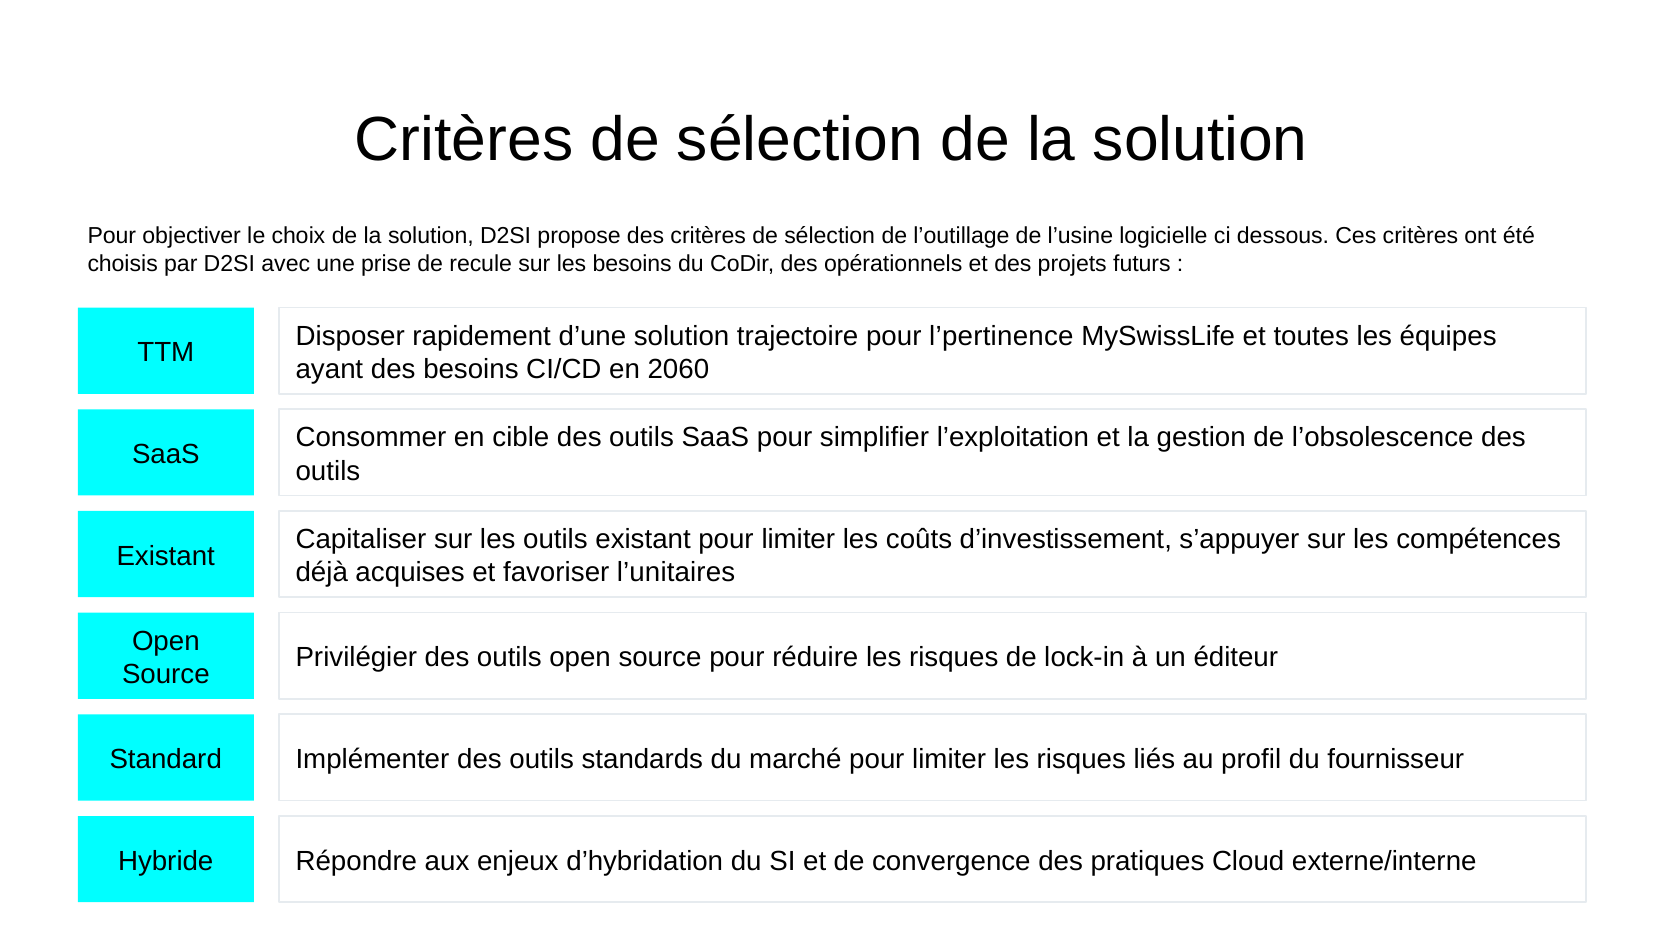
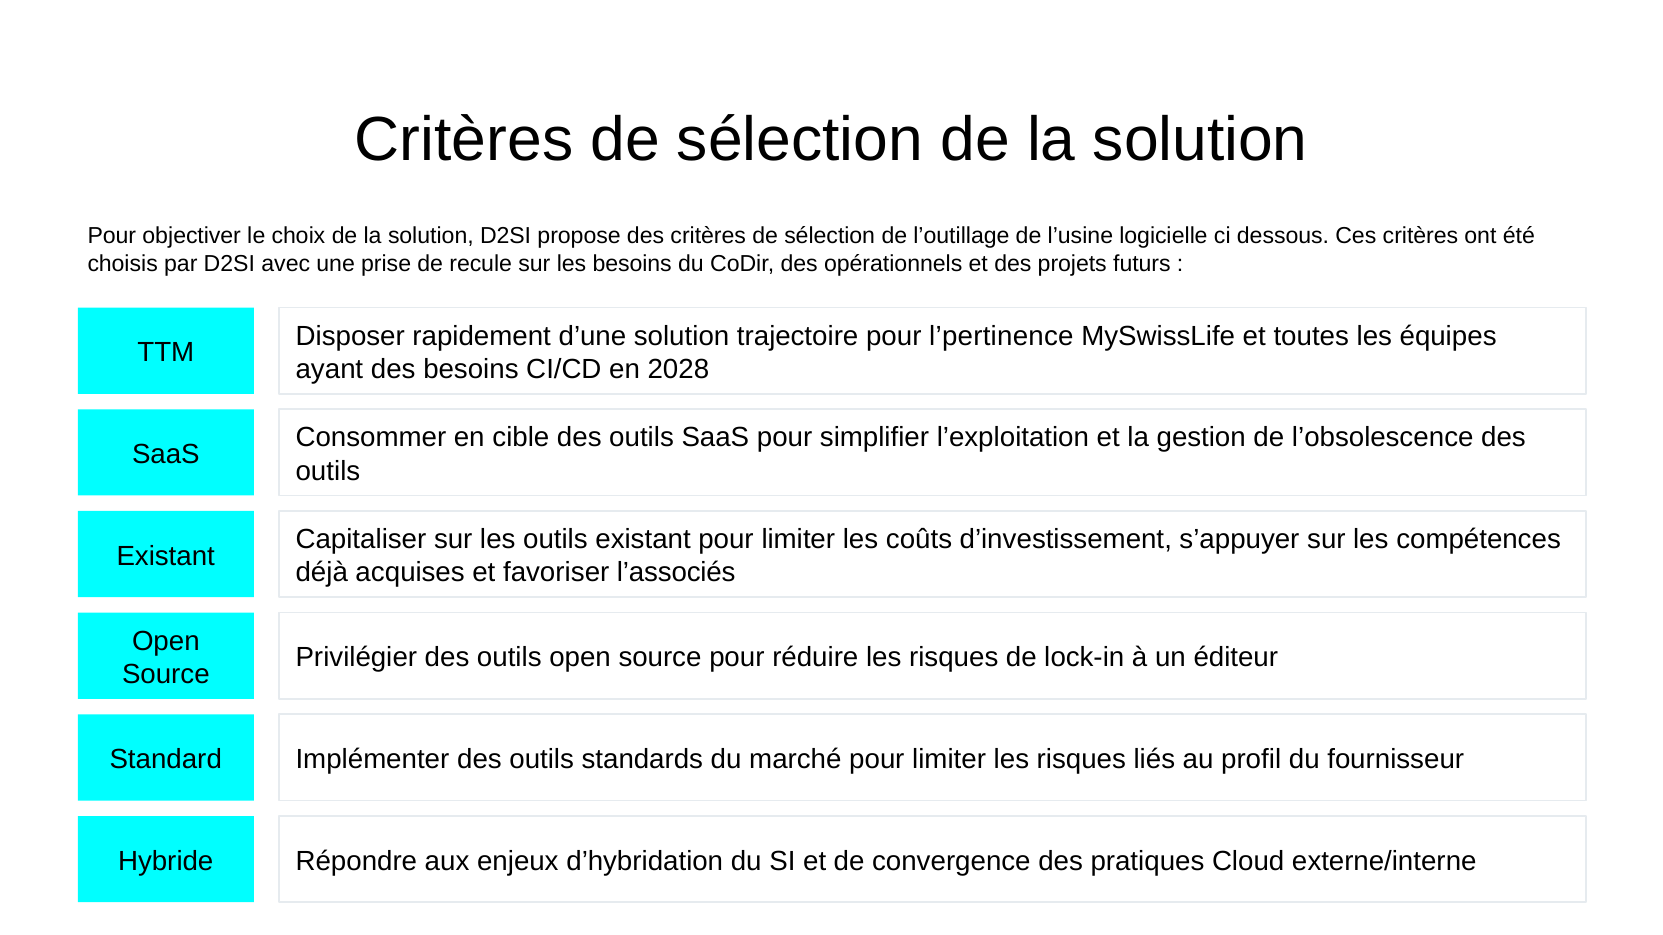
2060: 2060 -> 2028
l’unitaires: l’unitaires -> l’associés
